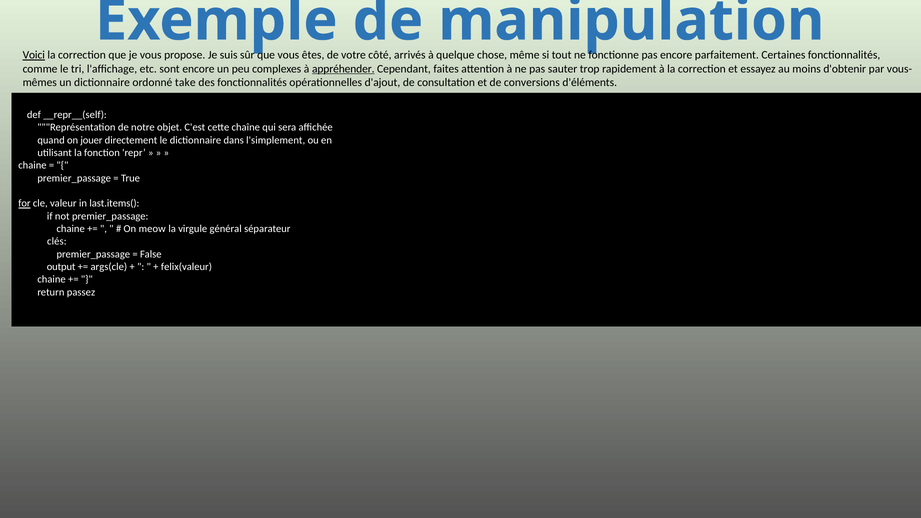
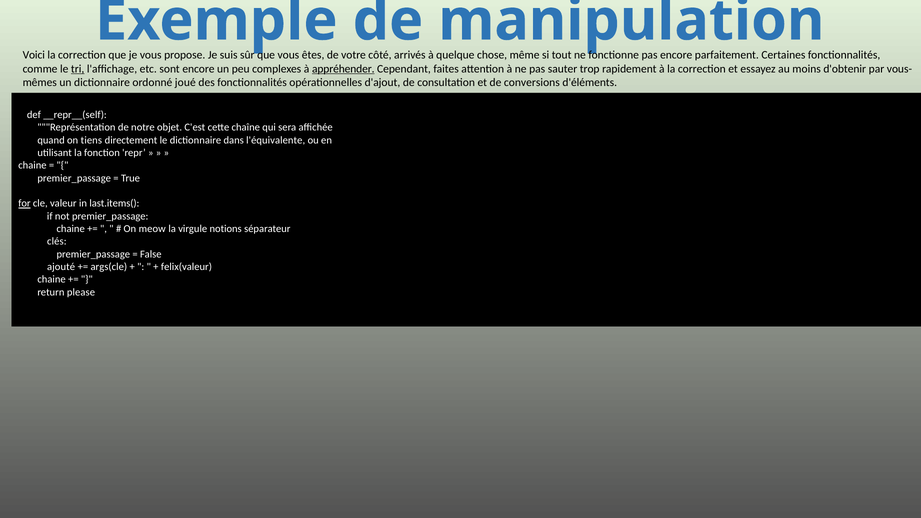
Voici underline: present -> none
tri underline: none -> present
take: take -> joué
jouer: jouer -> tiens
l'simplement: l'simplement -> l'équivalente
général: général -> notions
output: output -> ajouté
passez: passez -> please
